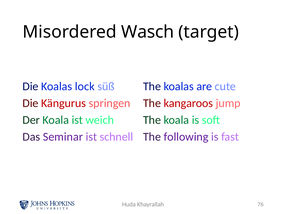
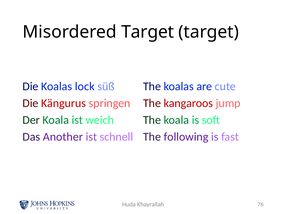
Misordered Wasch: Wasch -> Target
Seminar: Seminar -> Another
